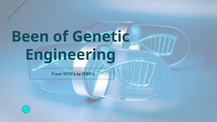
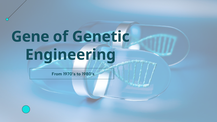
Been: Been -> Gene
